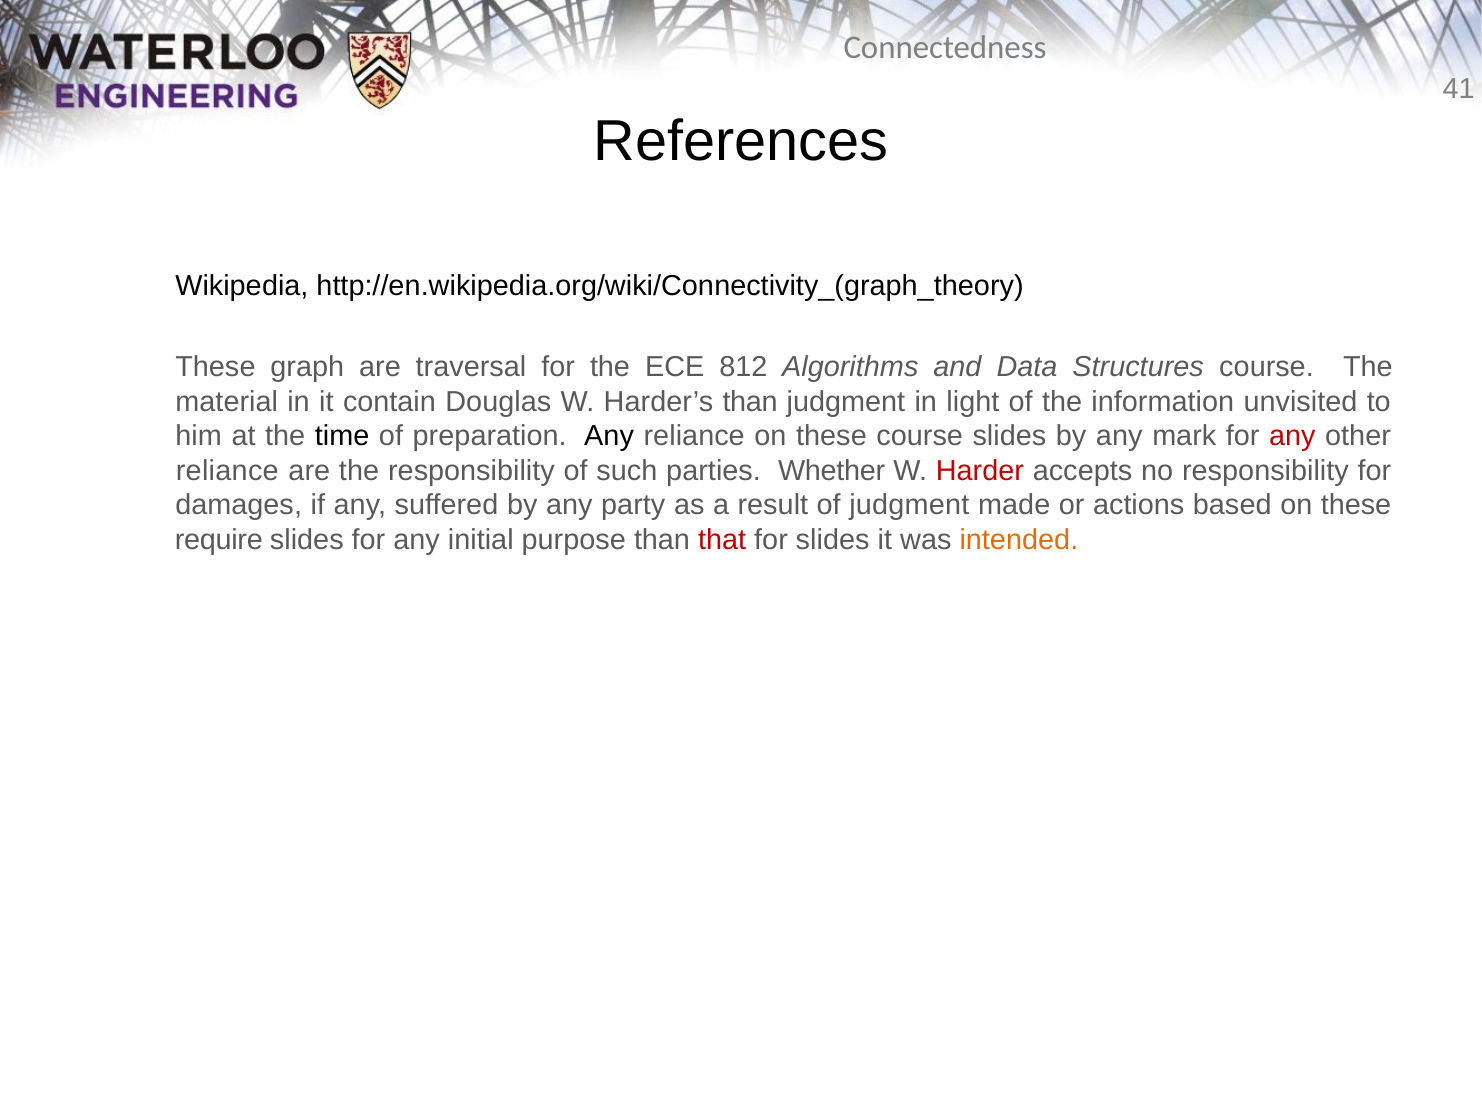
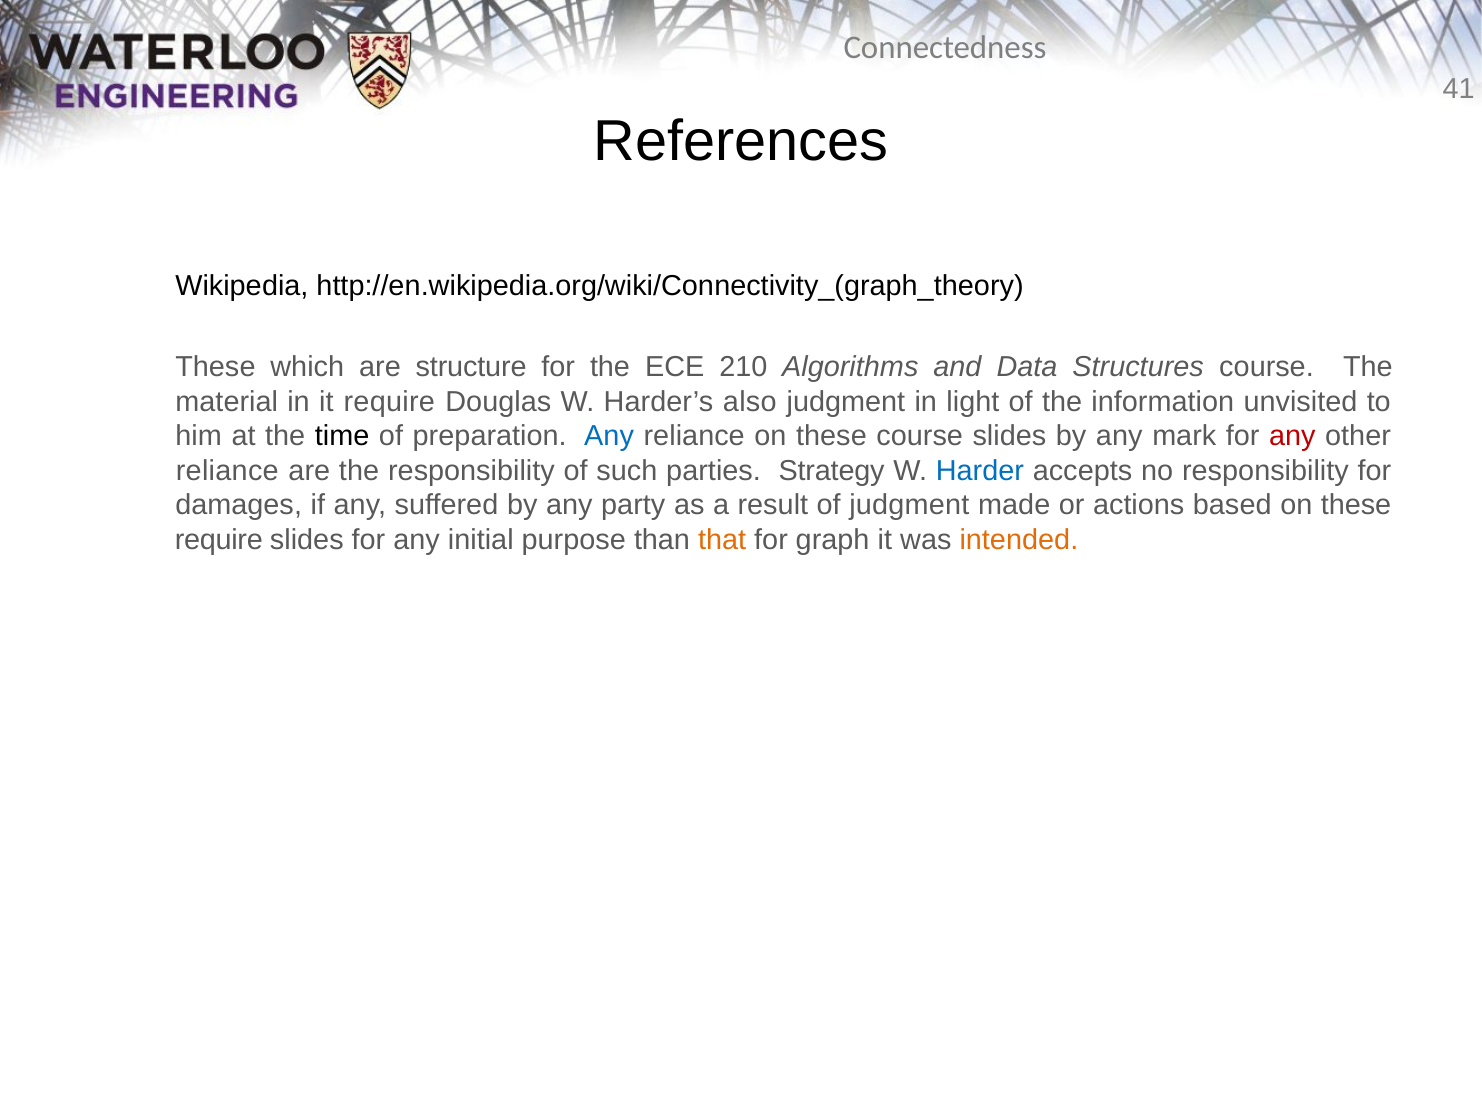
graph: graph -> which
traversal: traversal -> structure
812: 812 -> 210
it contain: contain -> require
Harder’s than: than -> also
Any at (609, 436) colour: black -> blue
Whether: Whether -> Strategy
Harder colour: red -> blue
that colour: red -> orange
for slides: slides -> graph
